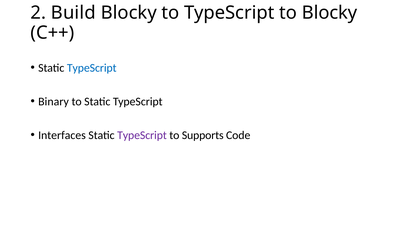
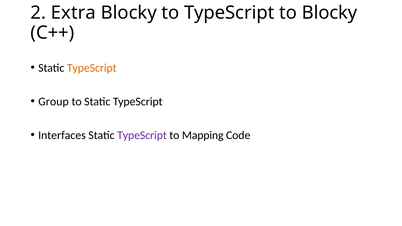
Build: Build -> Extra
TypeScript at (92, 68) colour: blue -> orange
Binary: Binary -> Group
Supports: Supports -> Mapping
